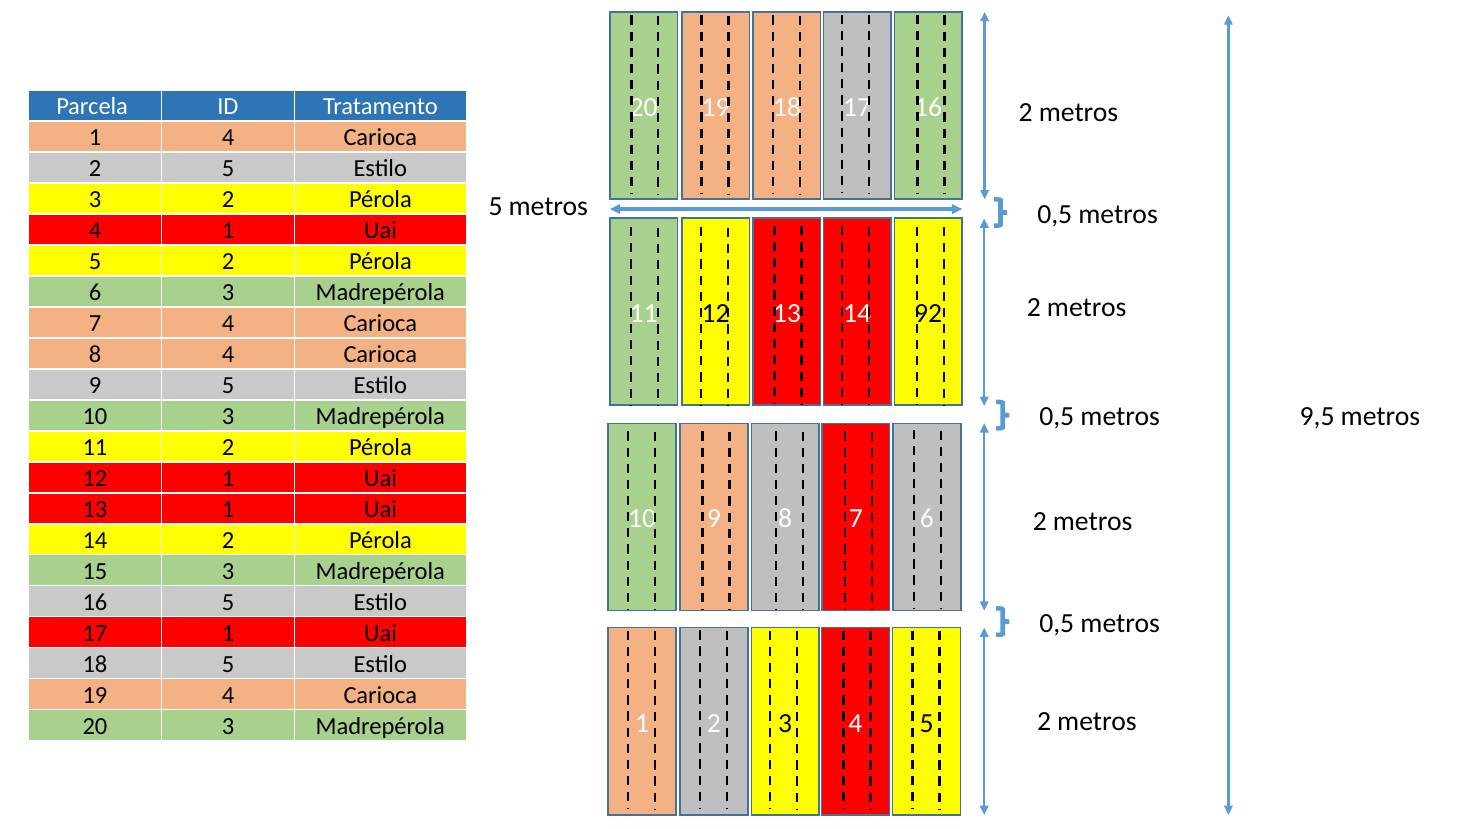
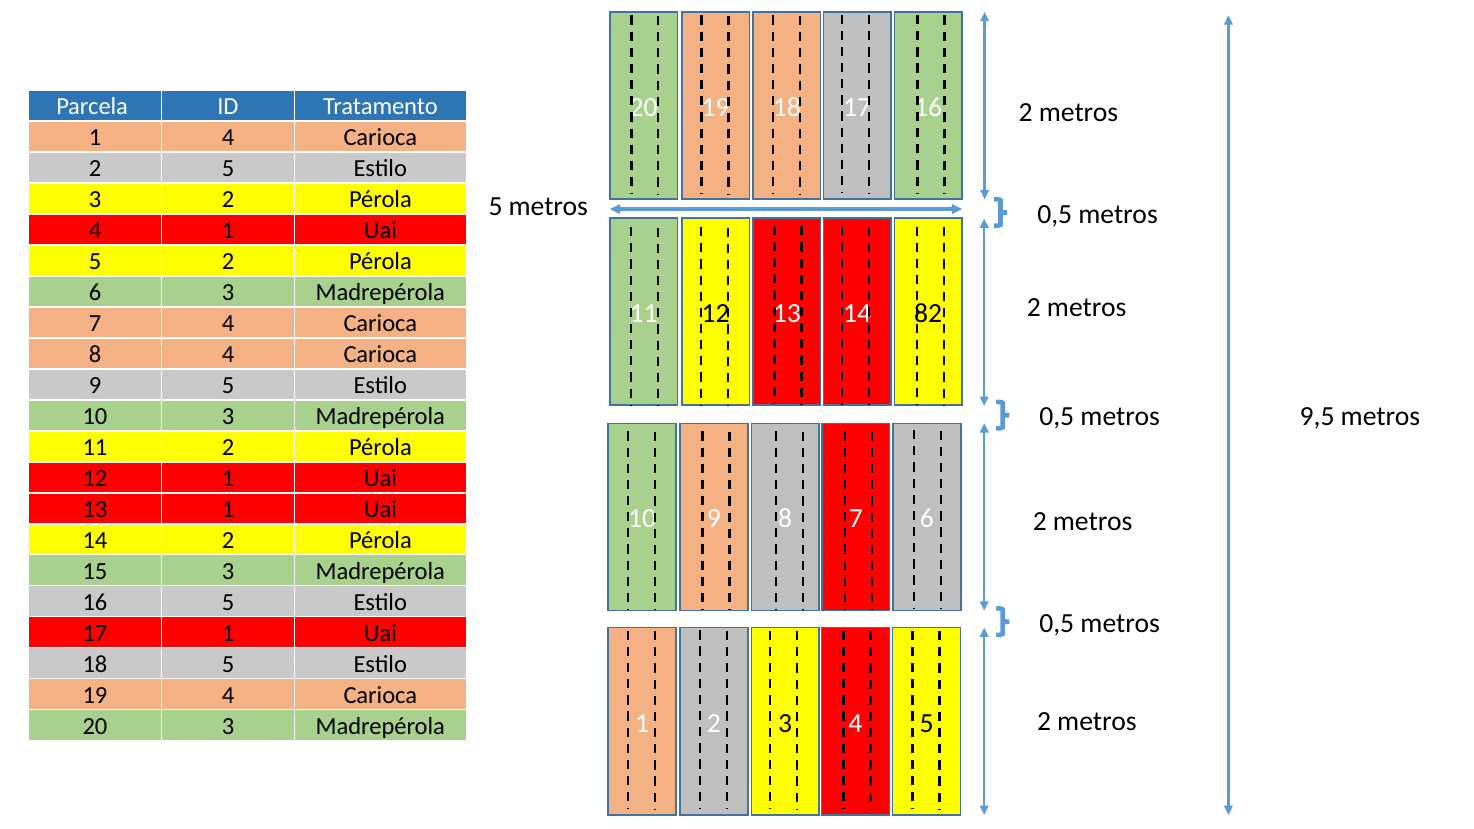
92: 92 -> 82
